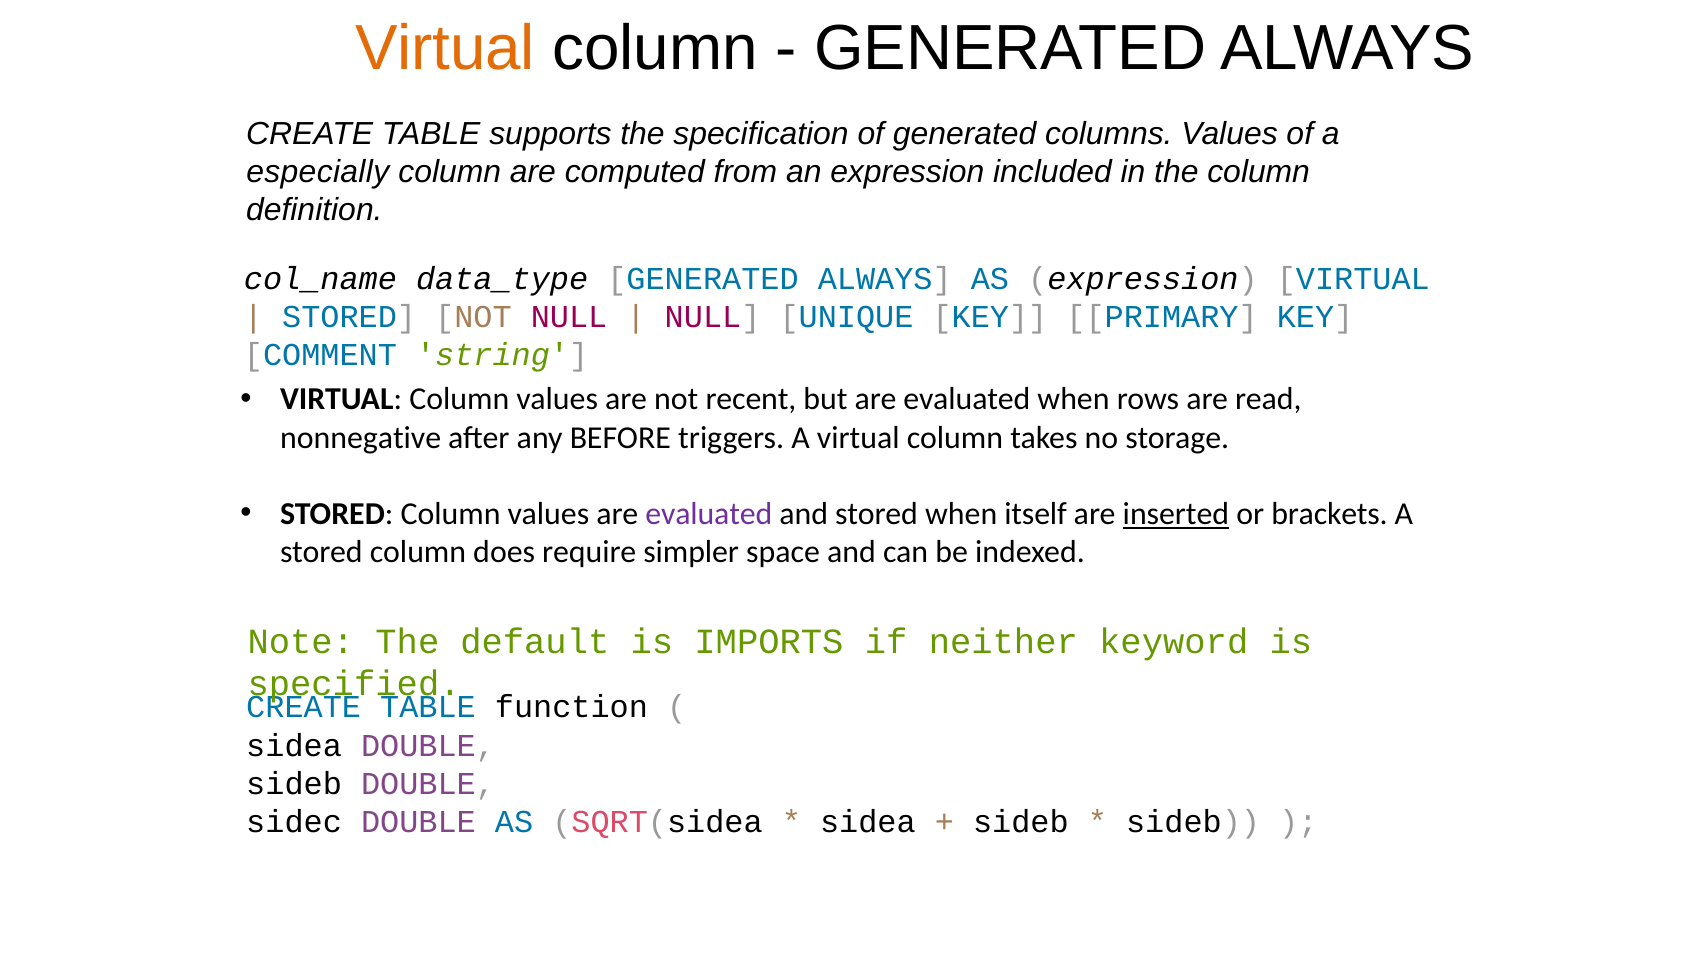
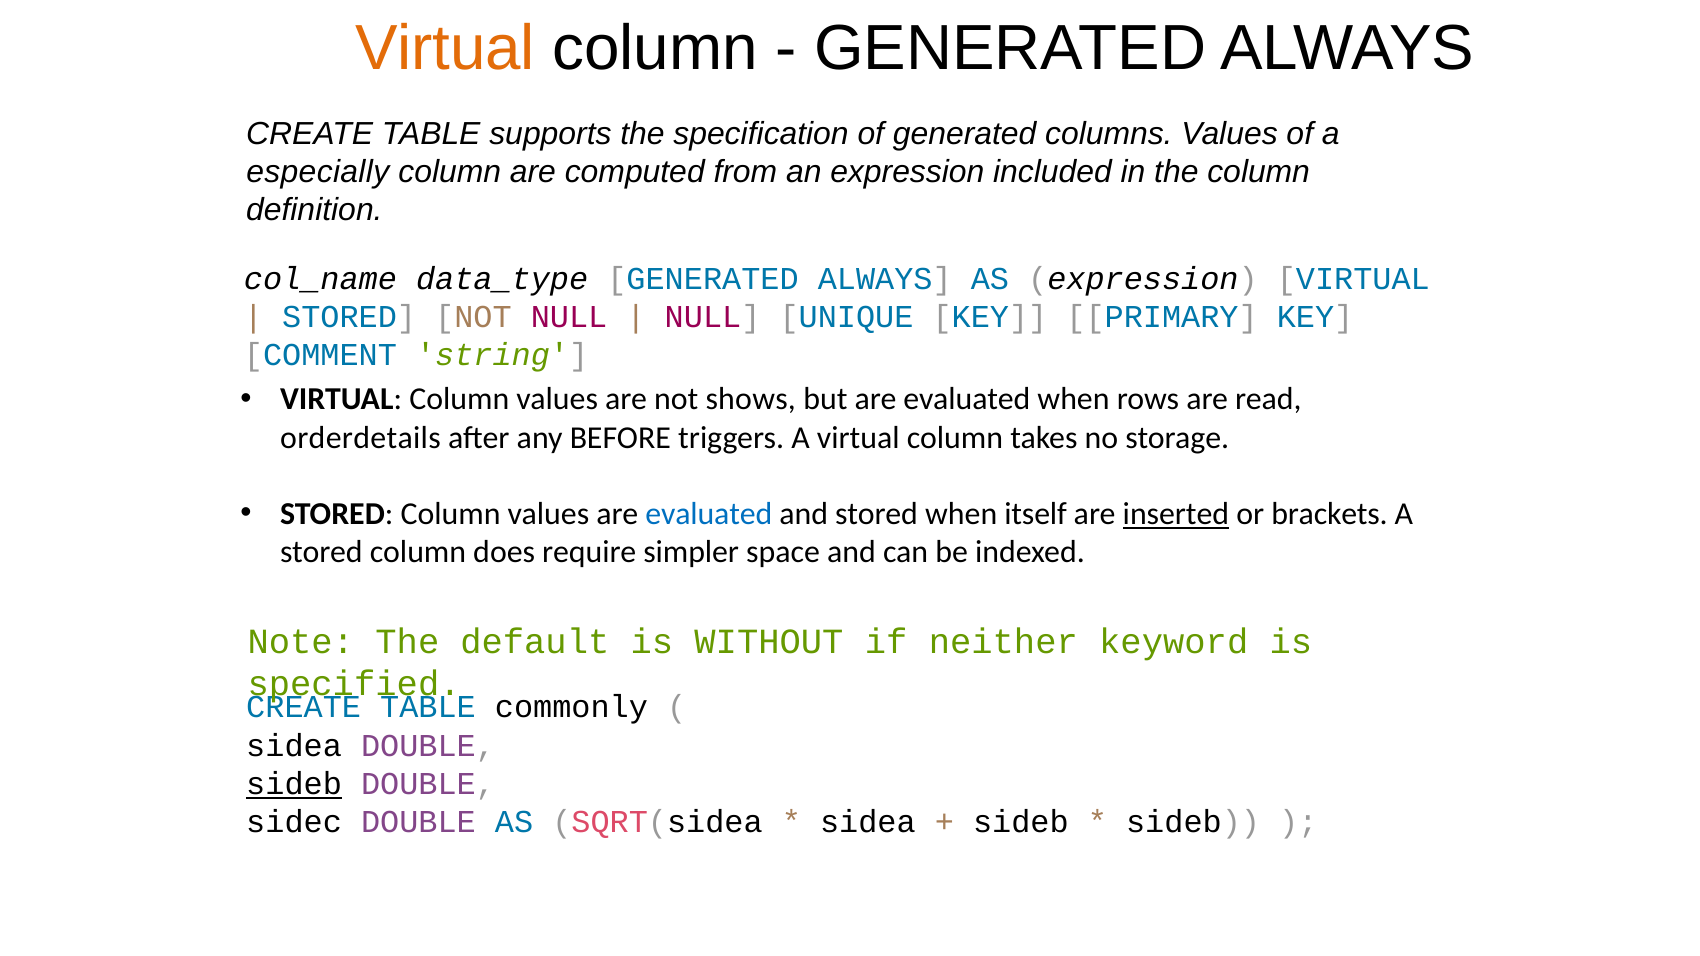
recent: recent -> shows
nonnegative: nonnegative -> orderdetails
evaluated at (709, 514) colour: purple -> blue
IMPORTS: IMPORTS -> WITHOUT
function: function -> commonly
sideb at (294, 784) underline: none -> present
